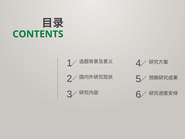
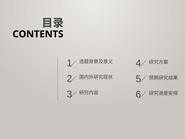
CONTENTS colour: green -> black
